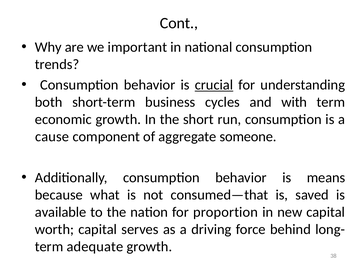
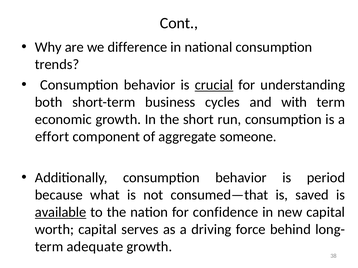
important: important -> difference
cause: cause -> effort
means: means -> period
available underline: none -> present
proportion: proportion -> confidence
